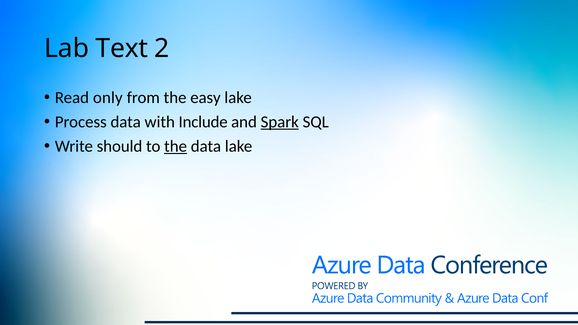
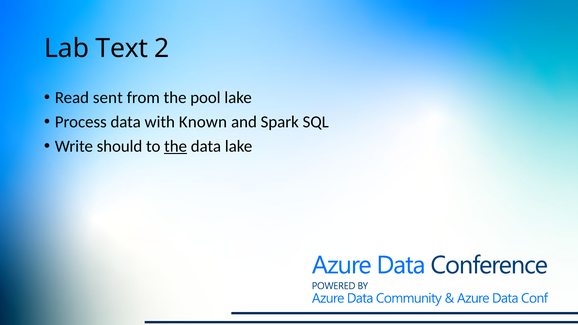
only: only -> sent
easy: easy -> pool
Include: Include -> Known
Spark underline: present -> none
